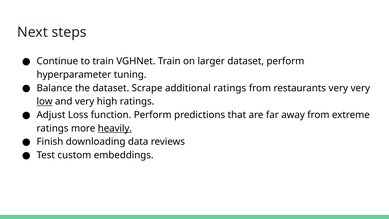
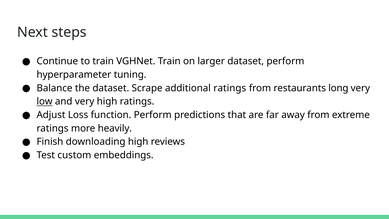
restaurants very: very -> long
heavily underline: present -> none
downloading data: data -> high
